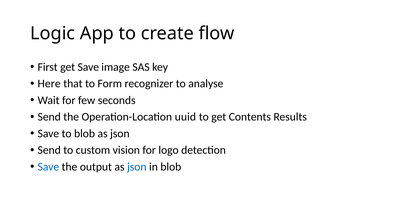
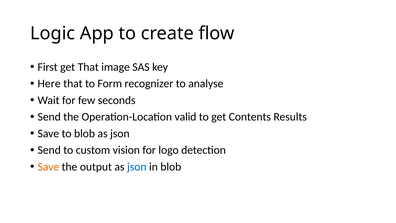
get Save: Save -> That
uuid: uuid -> valid
Save at (48, 167) colour: blue -> orange
